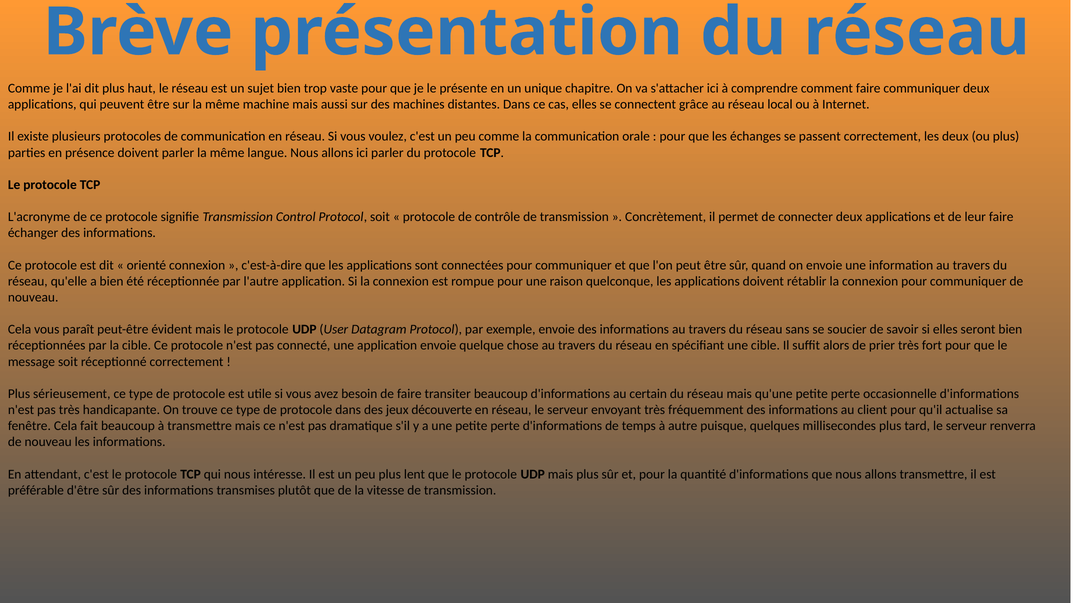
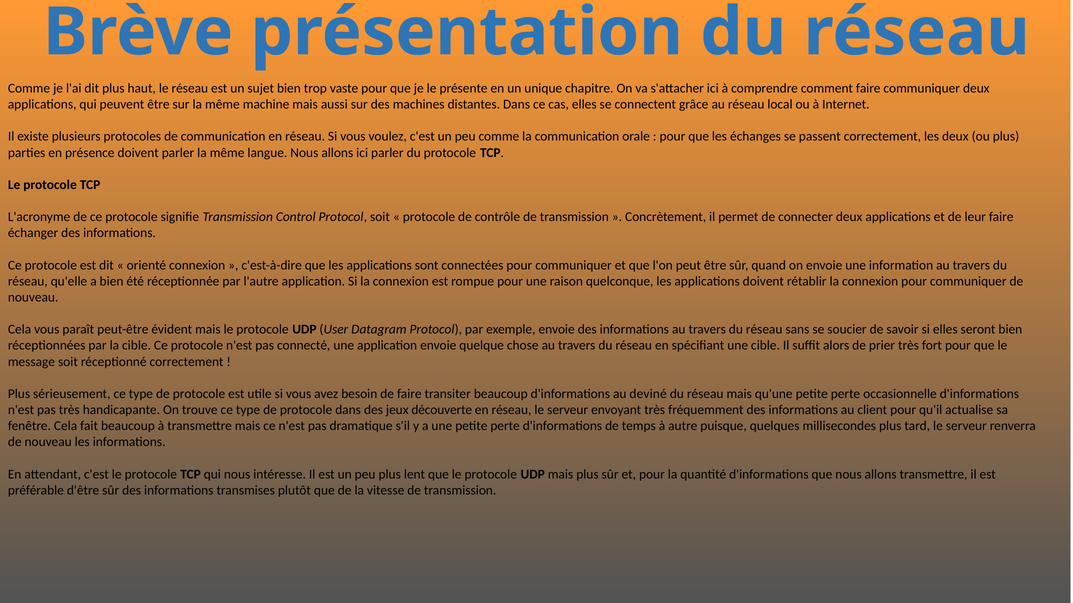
certain: certain -> deviné
